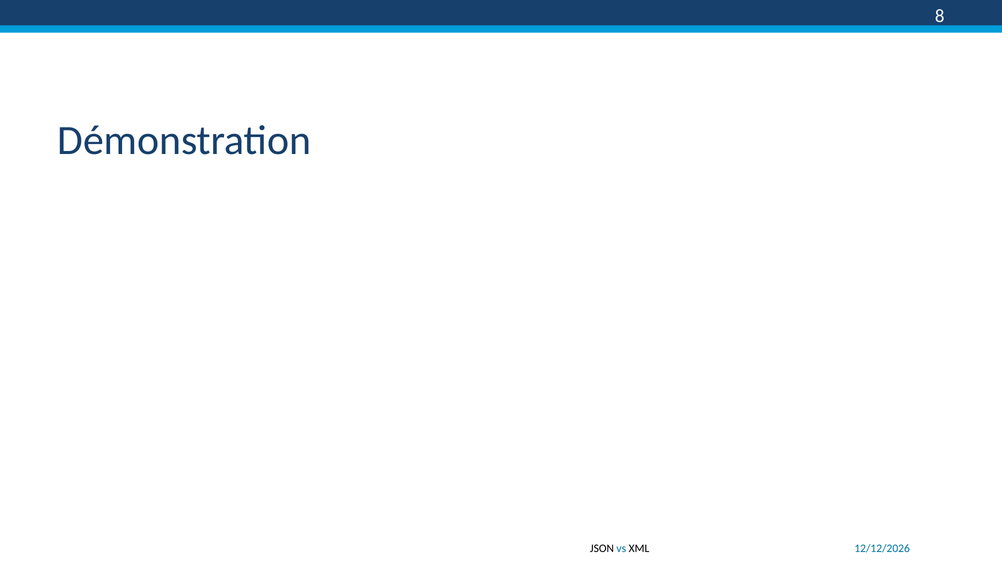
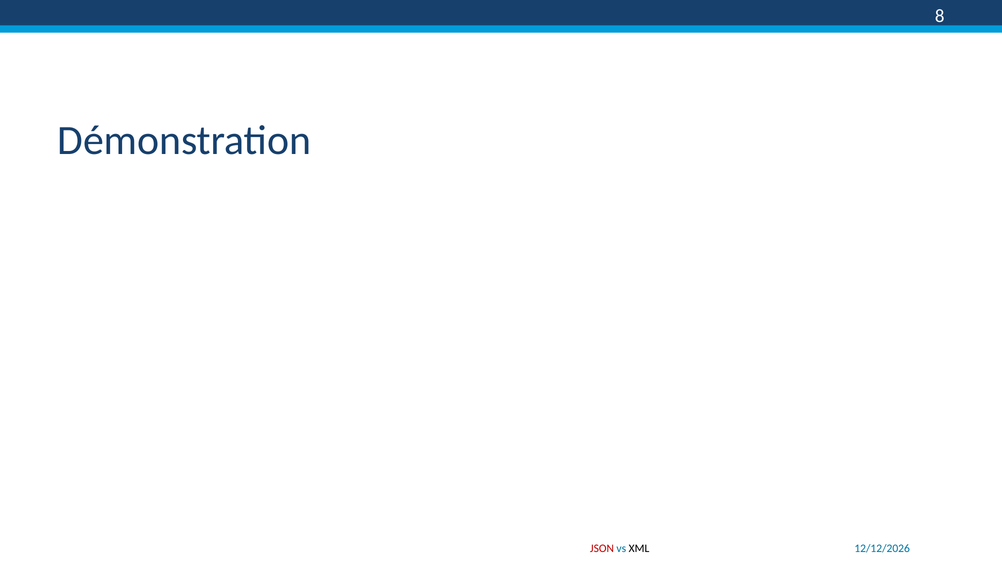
JSON colour: black -> red
